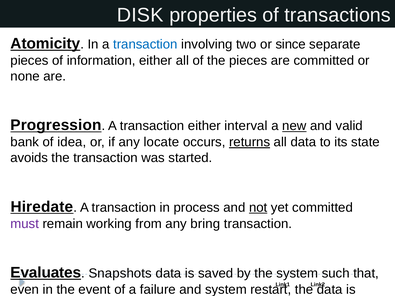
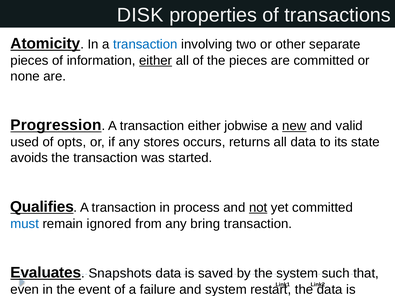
since: since -> other
either at (156, 61) underline: none -> present
interval: interval -> jobwise
bank: bank -> used
idea: idea -> opts
locate: locate -> stores
returns underline: present -> none
Hiredate: Hiredate -> Qualifies
must colour: purple -> blue
working: working -> ignored
